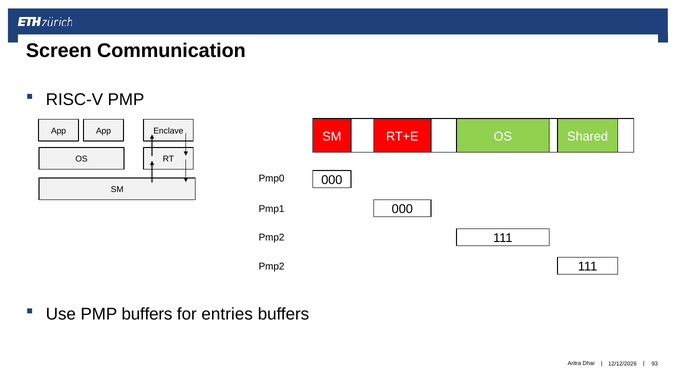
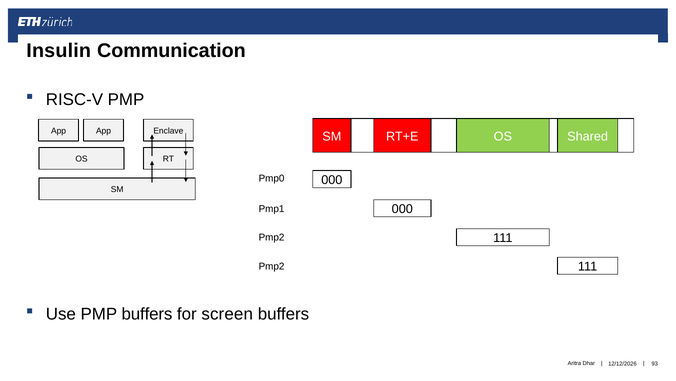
Screen: Screen -> Insulin
entries: entries -> screen
